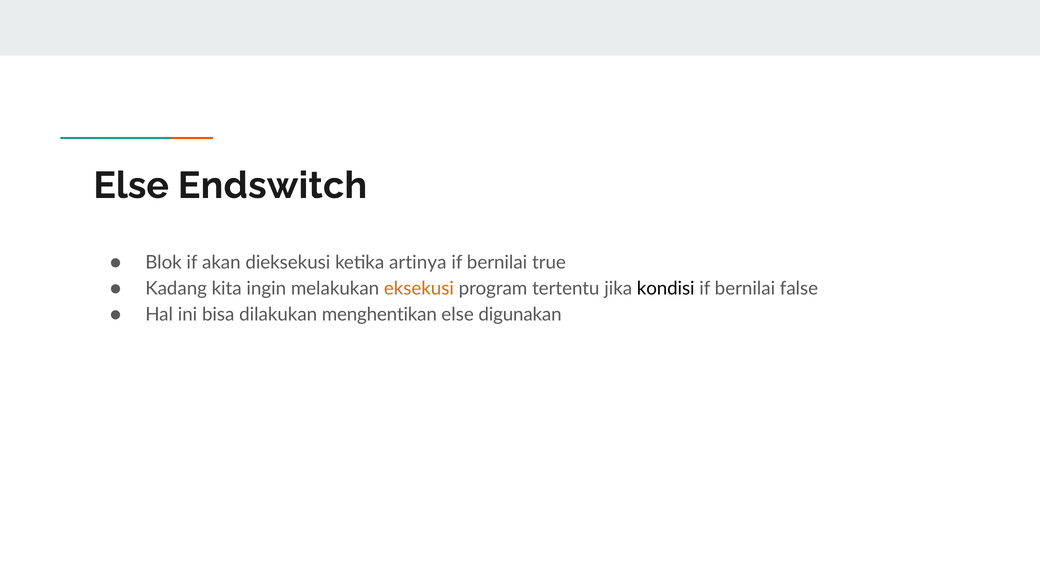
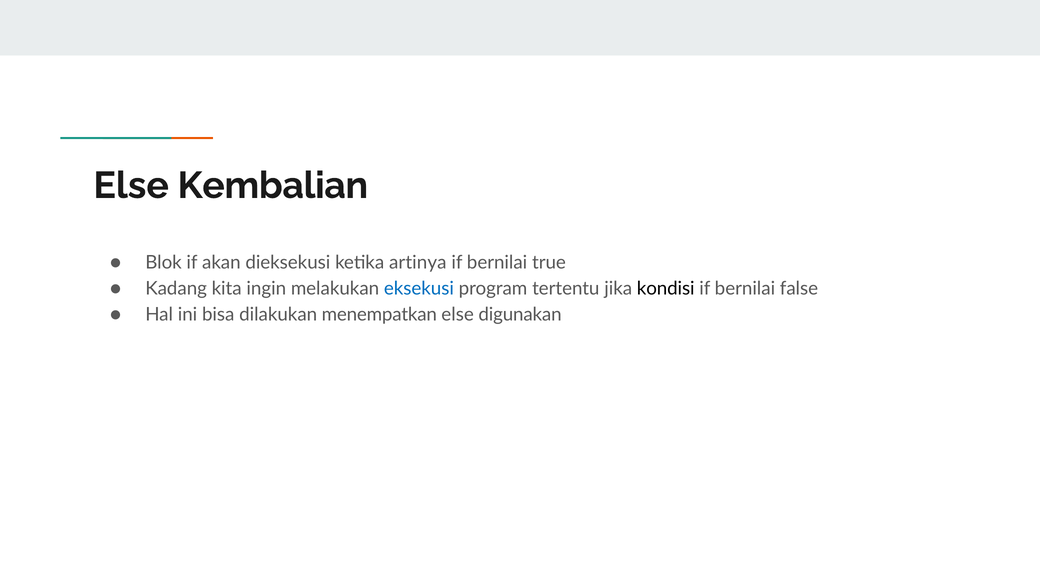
Endswitch: Endswitch -> Kembalian
eksekusi colour: orange -> blue
menghentikan: menghentikan -> menempatkan
